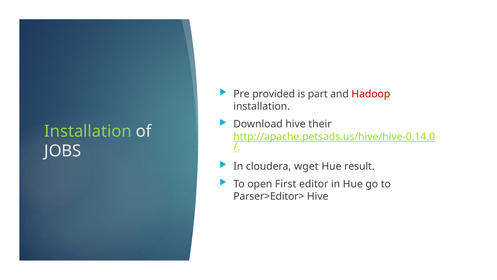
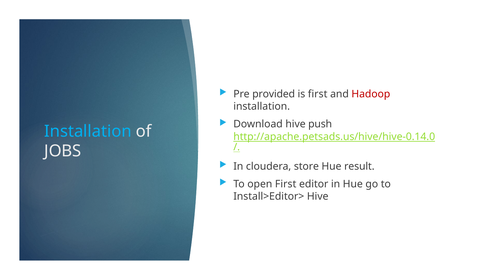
is part: part -> first
their: their -> push
Installation at (88, 131) colour: light green -> light blue
wget: wget -> store
Parser>Editor>: Parser>Editor> -> Install>Editor>
